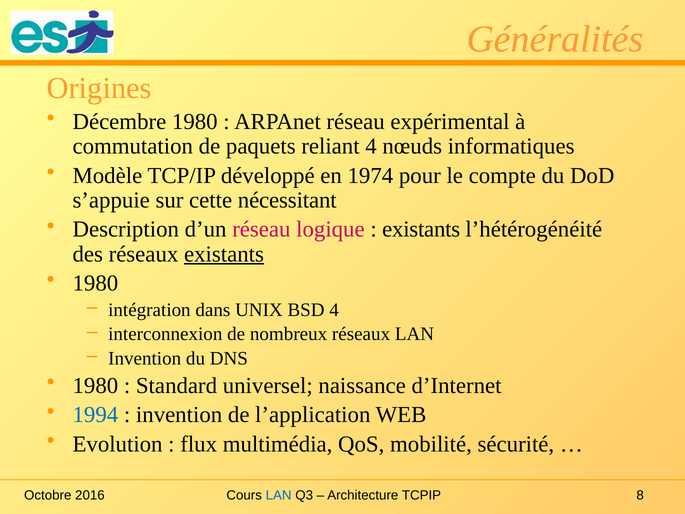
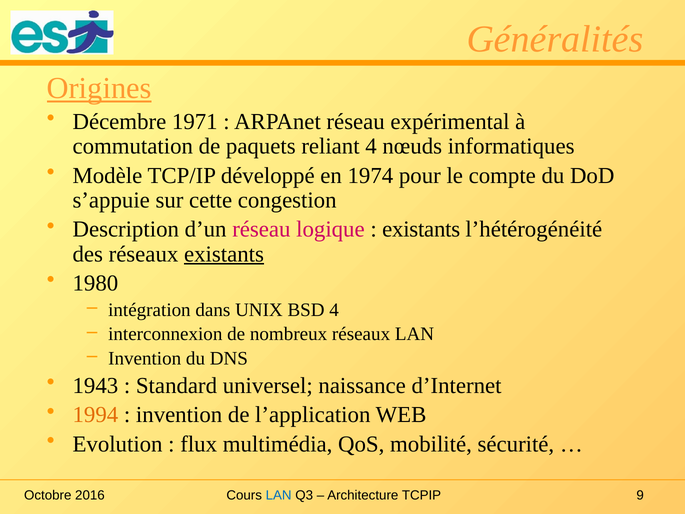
Origines underline: none -> present
Décembre 1980: 1980 -> 1971
nécessitant: nécessitant -> congestion
1980 at (95, 385): 1980 -> 1943
1994 colour: blue -> orange
8: 8 -> 9
